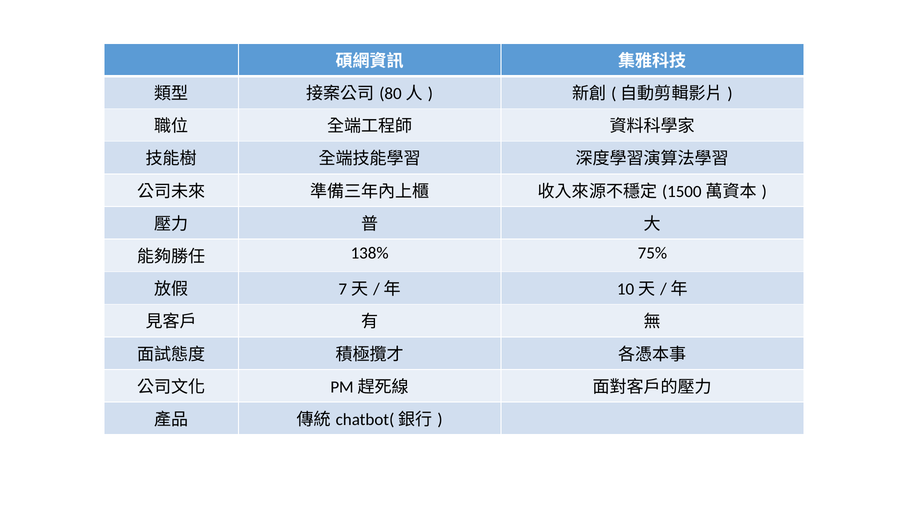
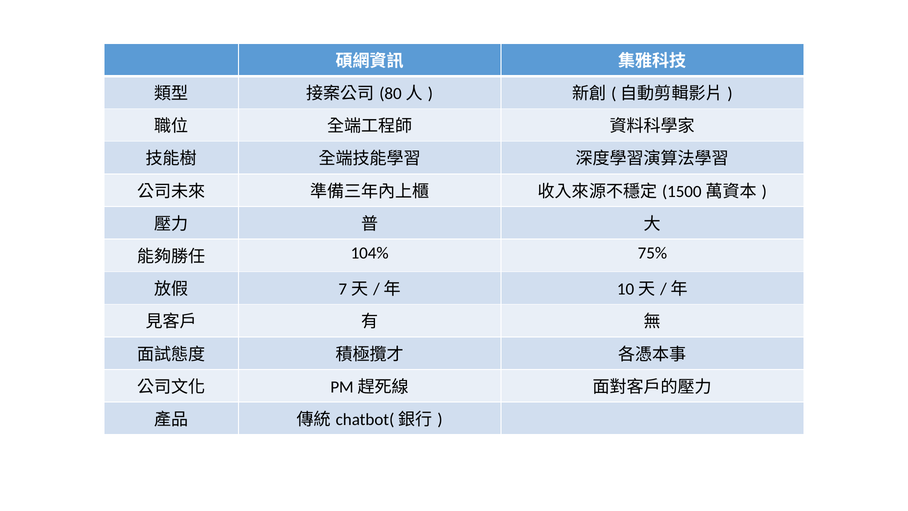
138%: 138% -> 104%
